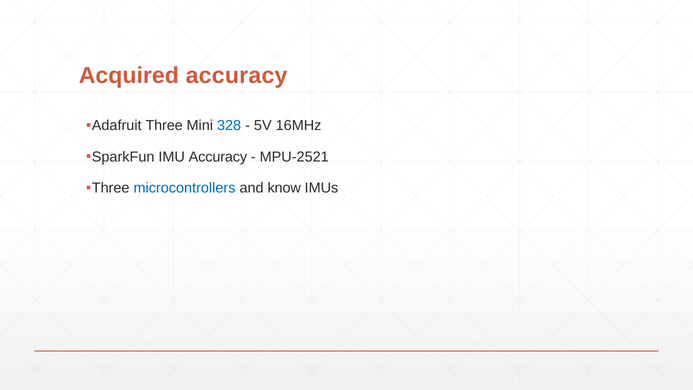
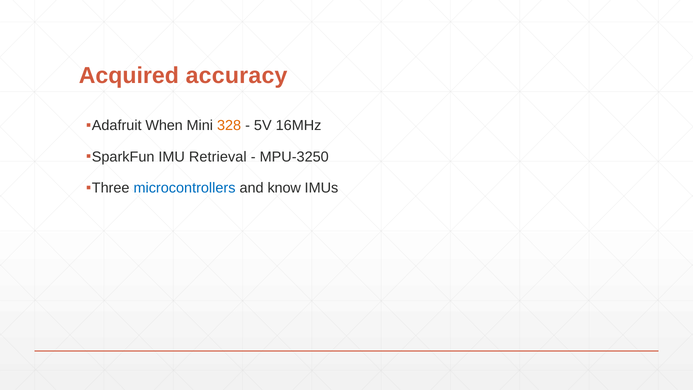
Three: Three -> When
328 colour: blue -> orange
IMU Accuracy: Accuracy -> Retrieval
MPU-2521: MPU-2521 -> MPU-3250
